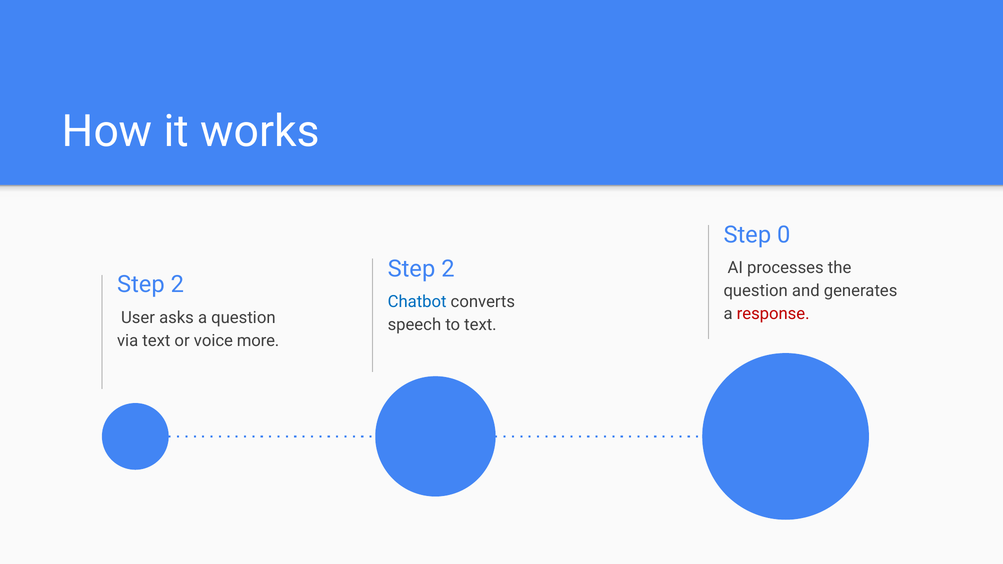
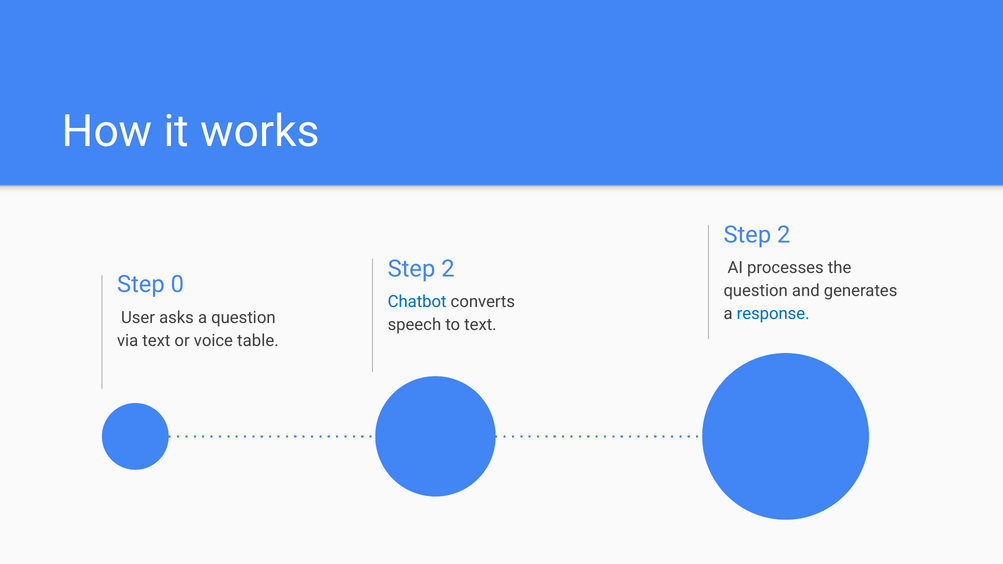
0 at (784, 235): 0 -> 2
2 at (177, 285): 2 -> 0
response colour: red -> blue
more: more -> table
